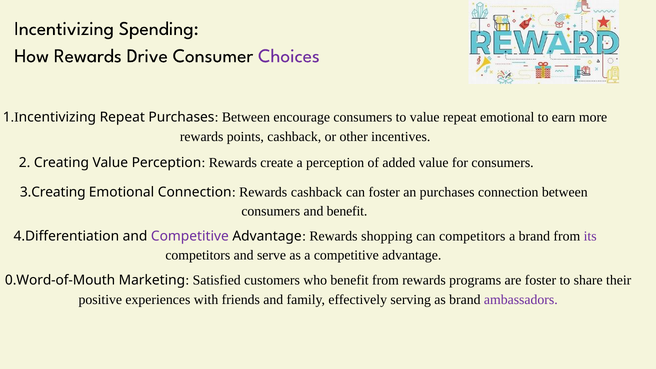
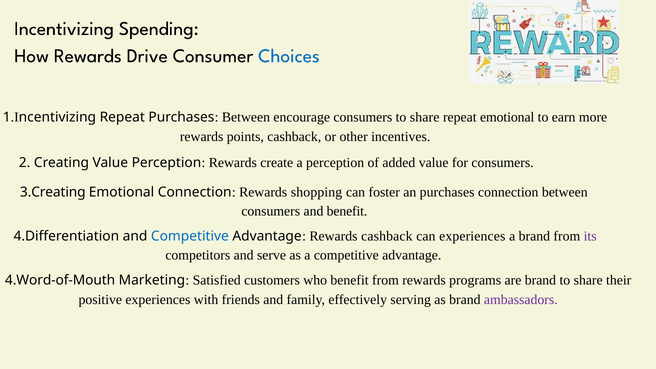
Choices colour: purple -> blue
consumers to value: value -> share
Rewards cashback: cashback -> shopping
Competitive at (190, 236) colour: purple -> blue
Rewards shopping: shopping -> cashback
can competitors: competitors -> experiences
0.Word-of-Mouth: 0.Word-of-Mouth -> 4.Word-of-Mouth
are foster: foster -> brand
